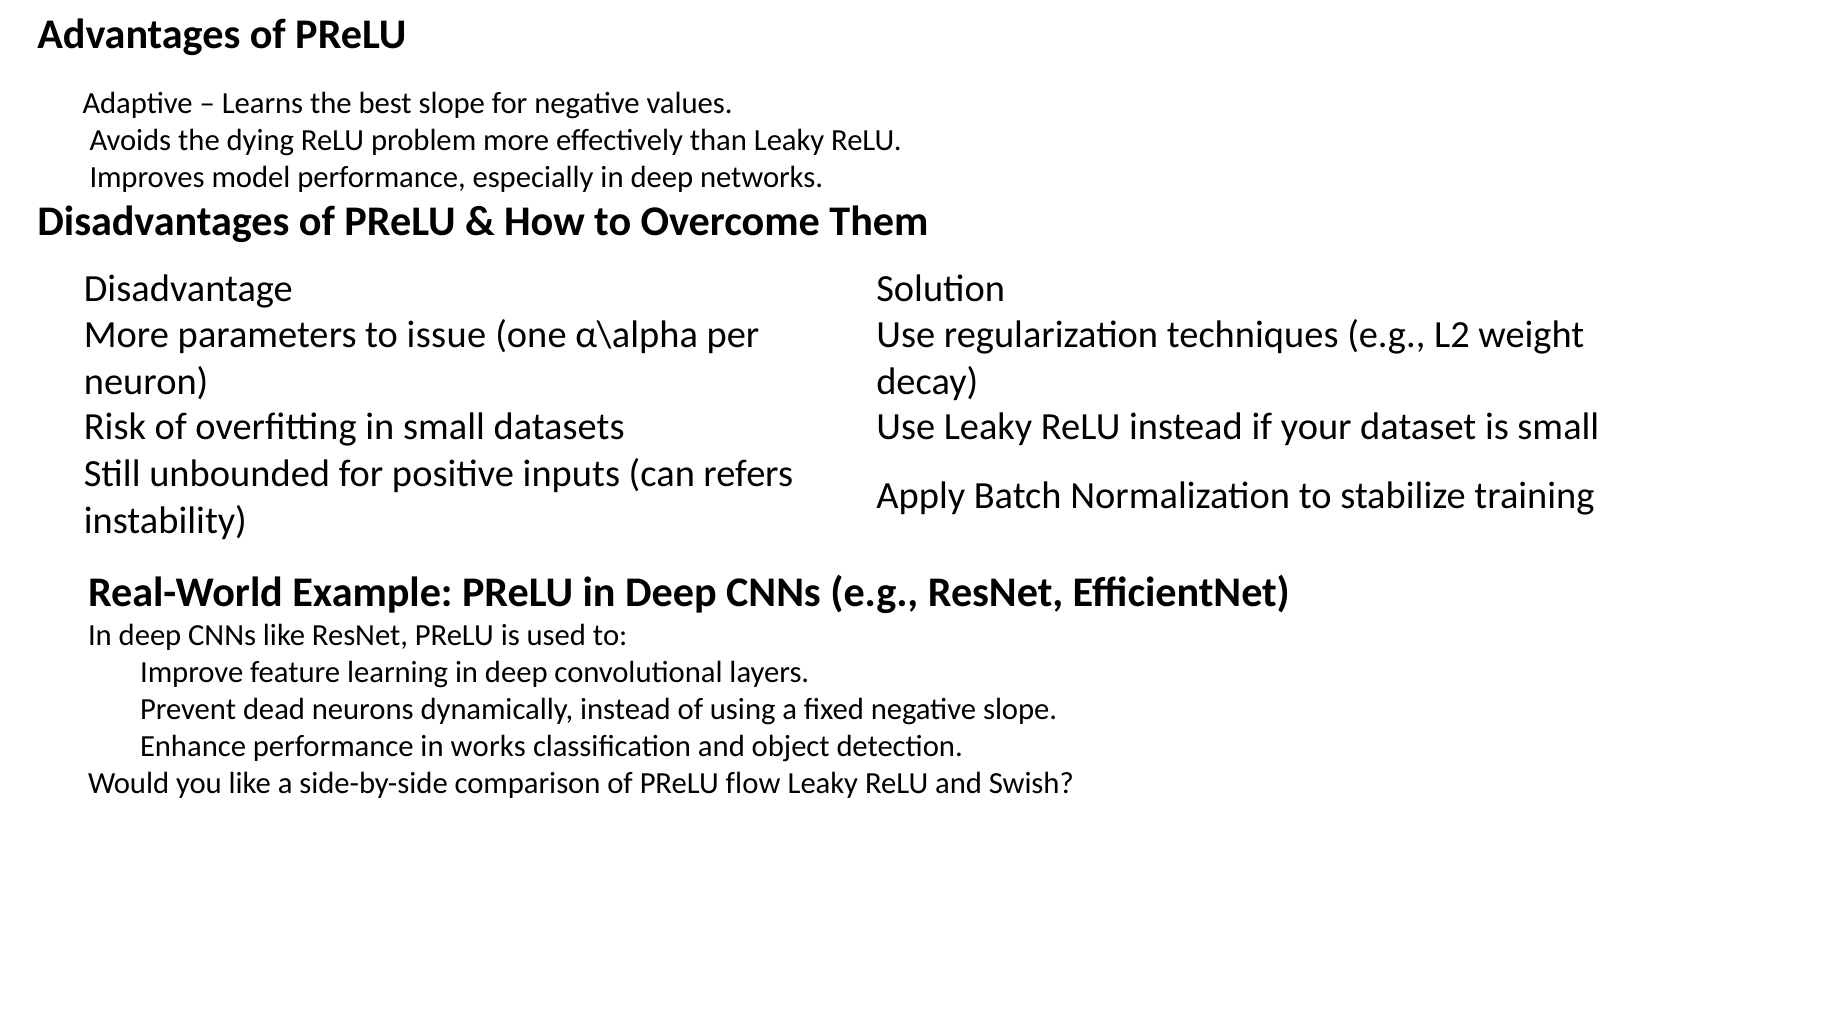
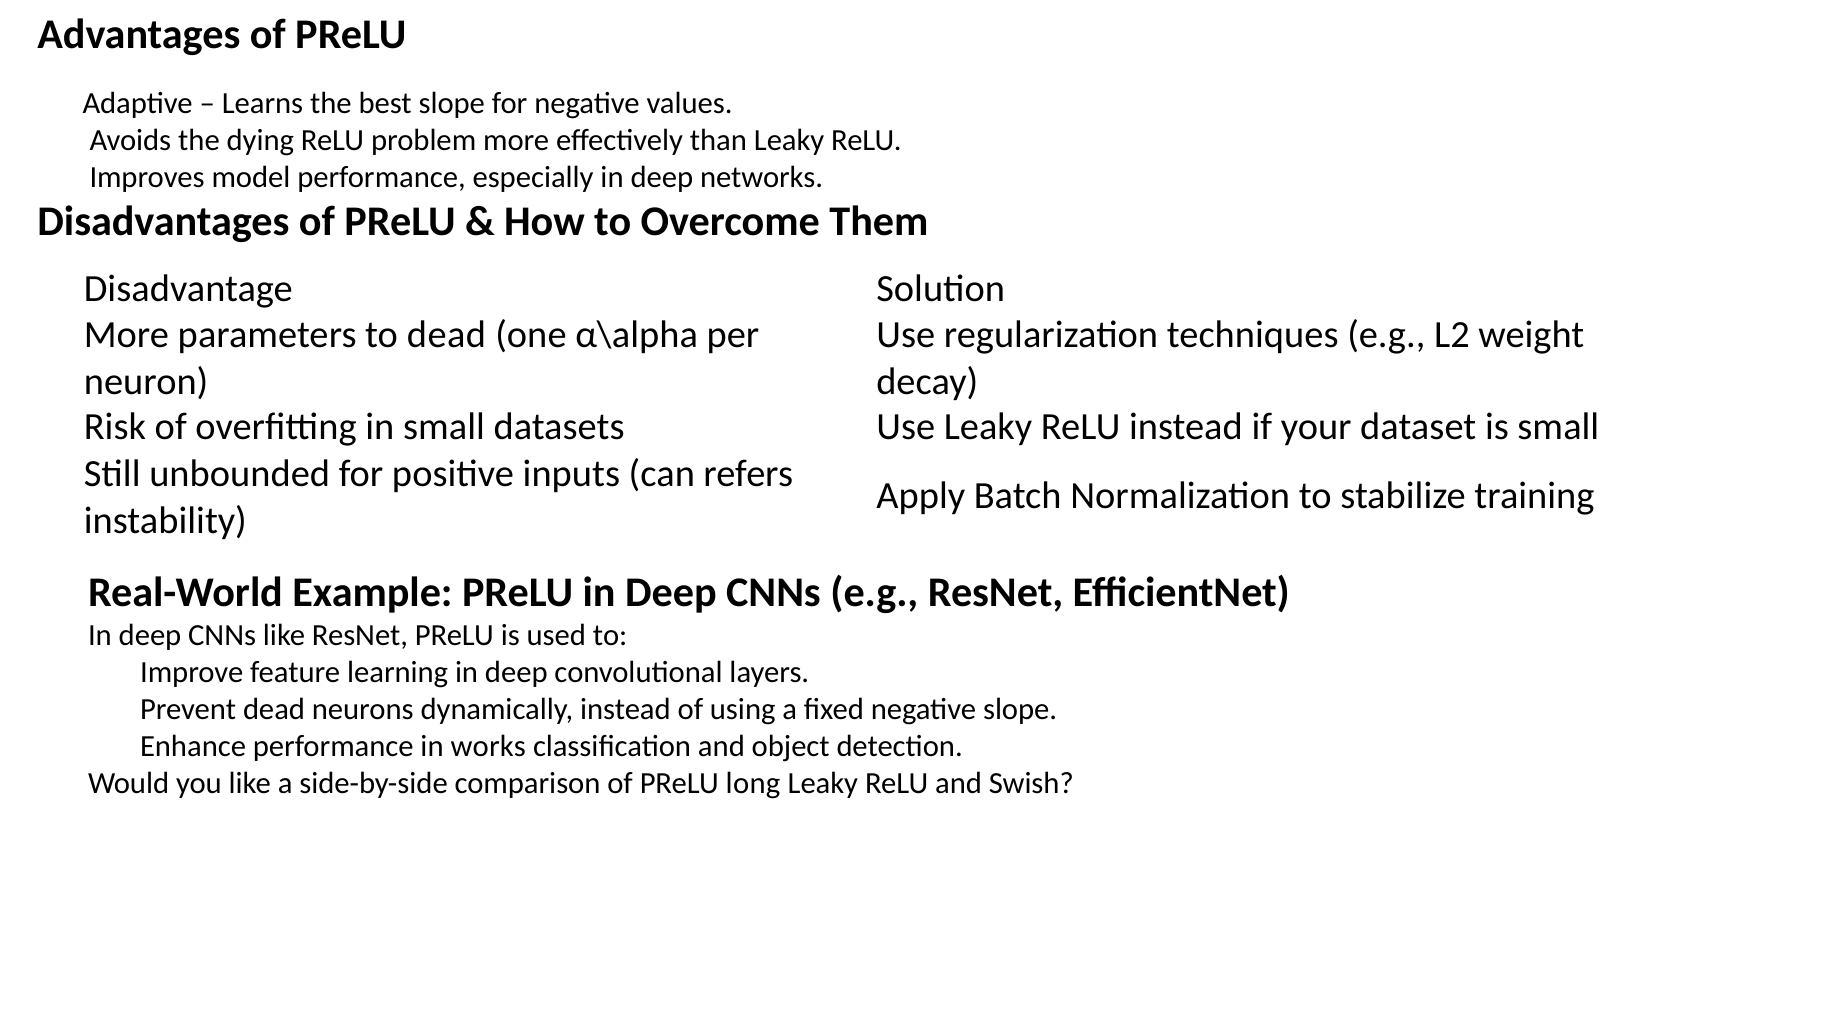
to issue: issue -> dead
flow: flow -> long
